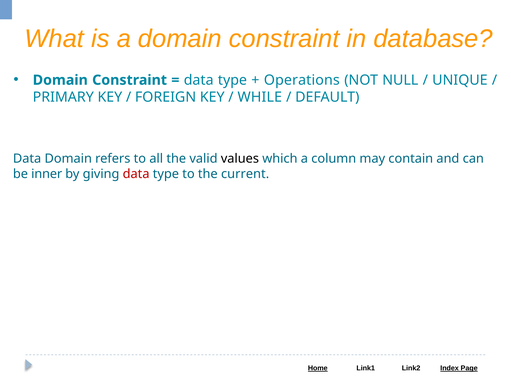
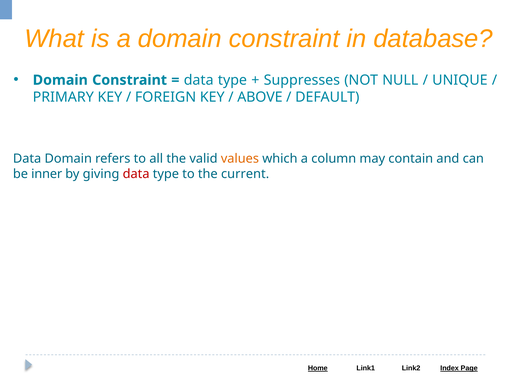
Operations: Operations -> Suppresses
WHILE: WHILE -> ABOVE
values colour: black -> orange
